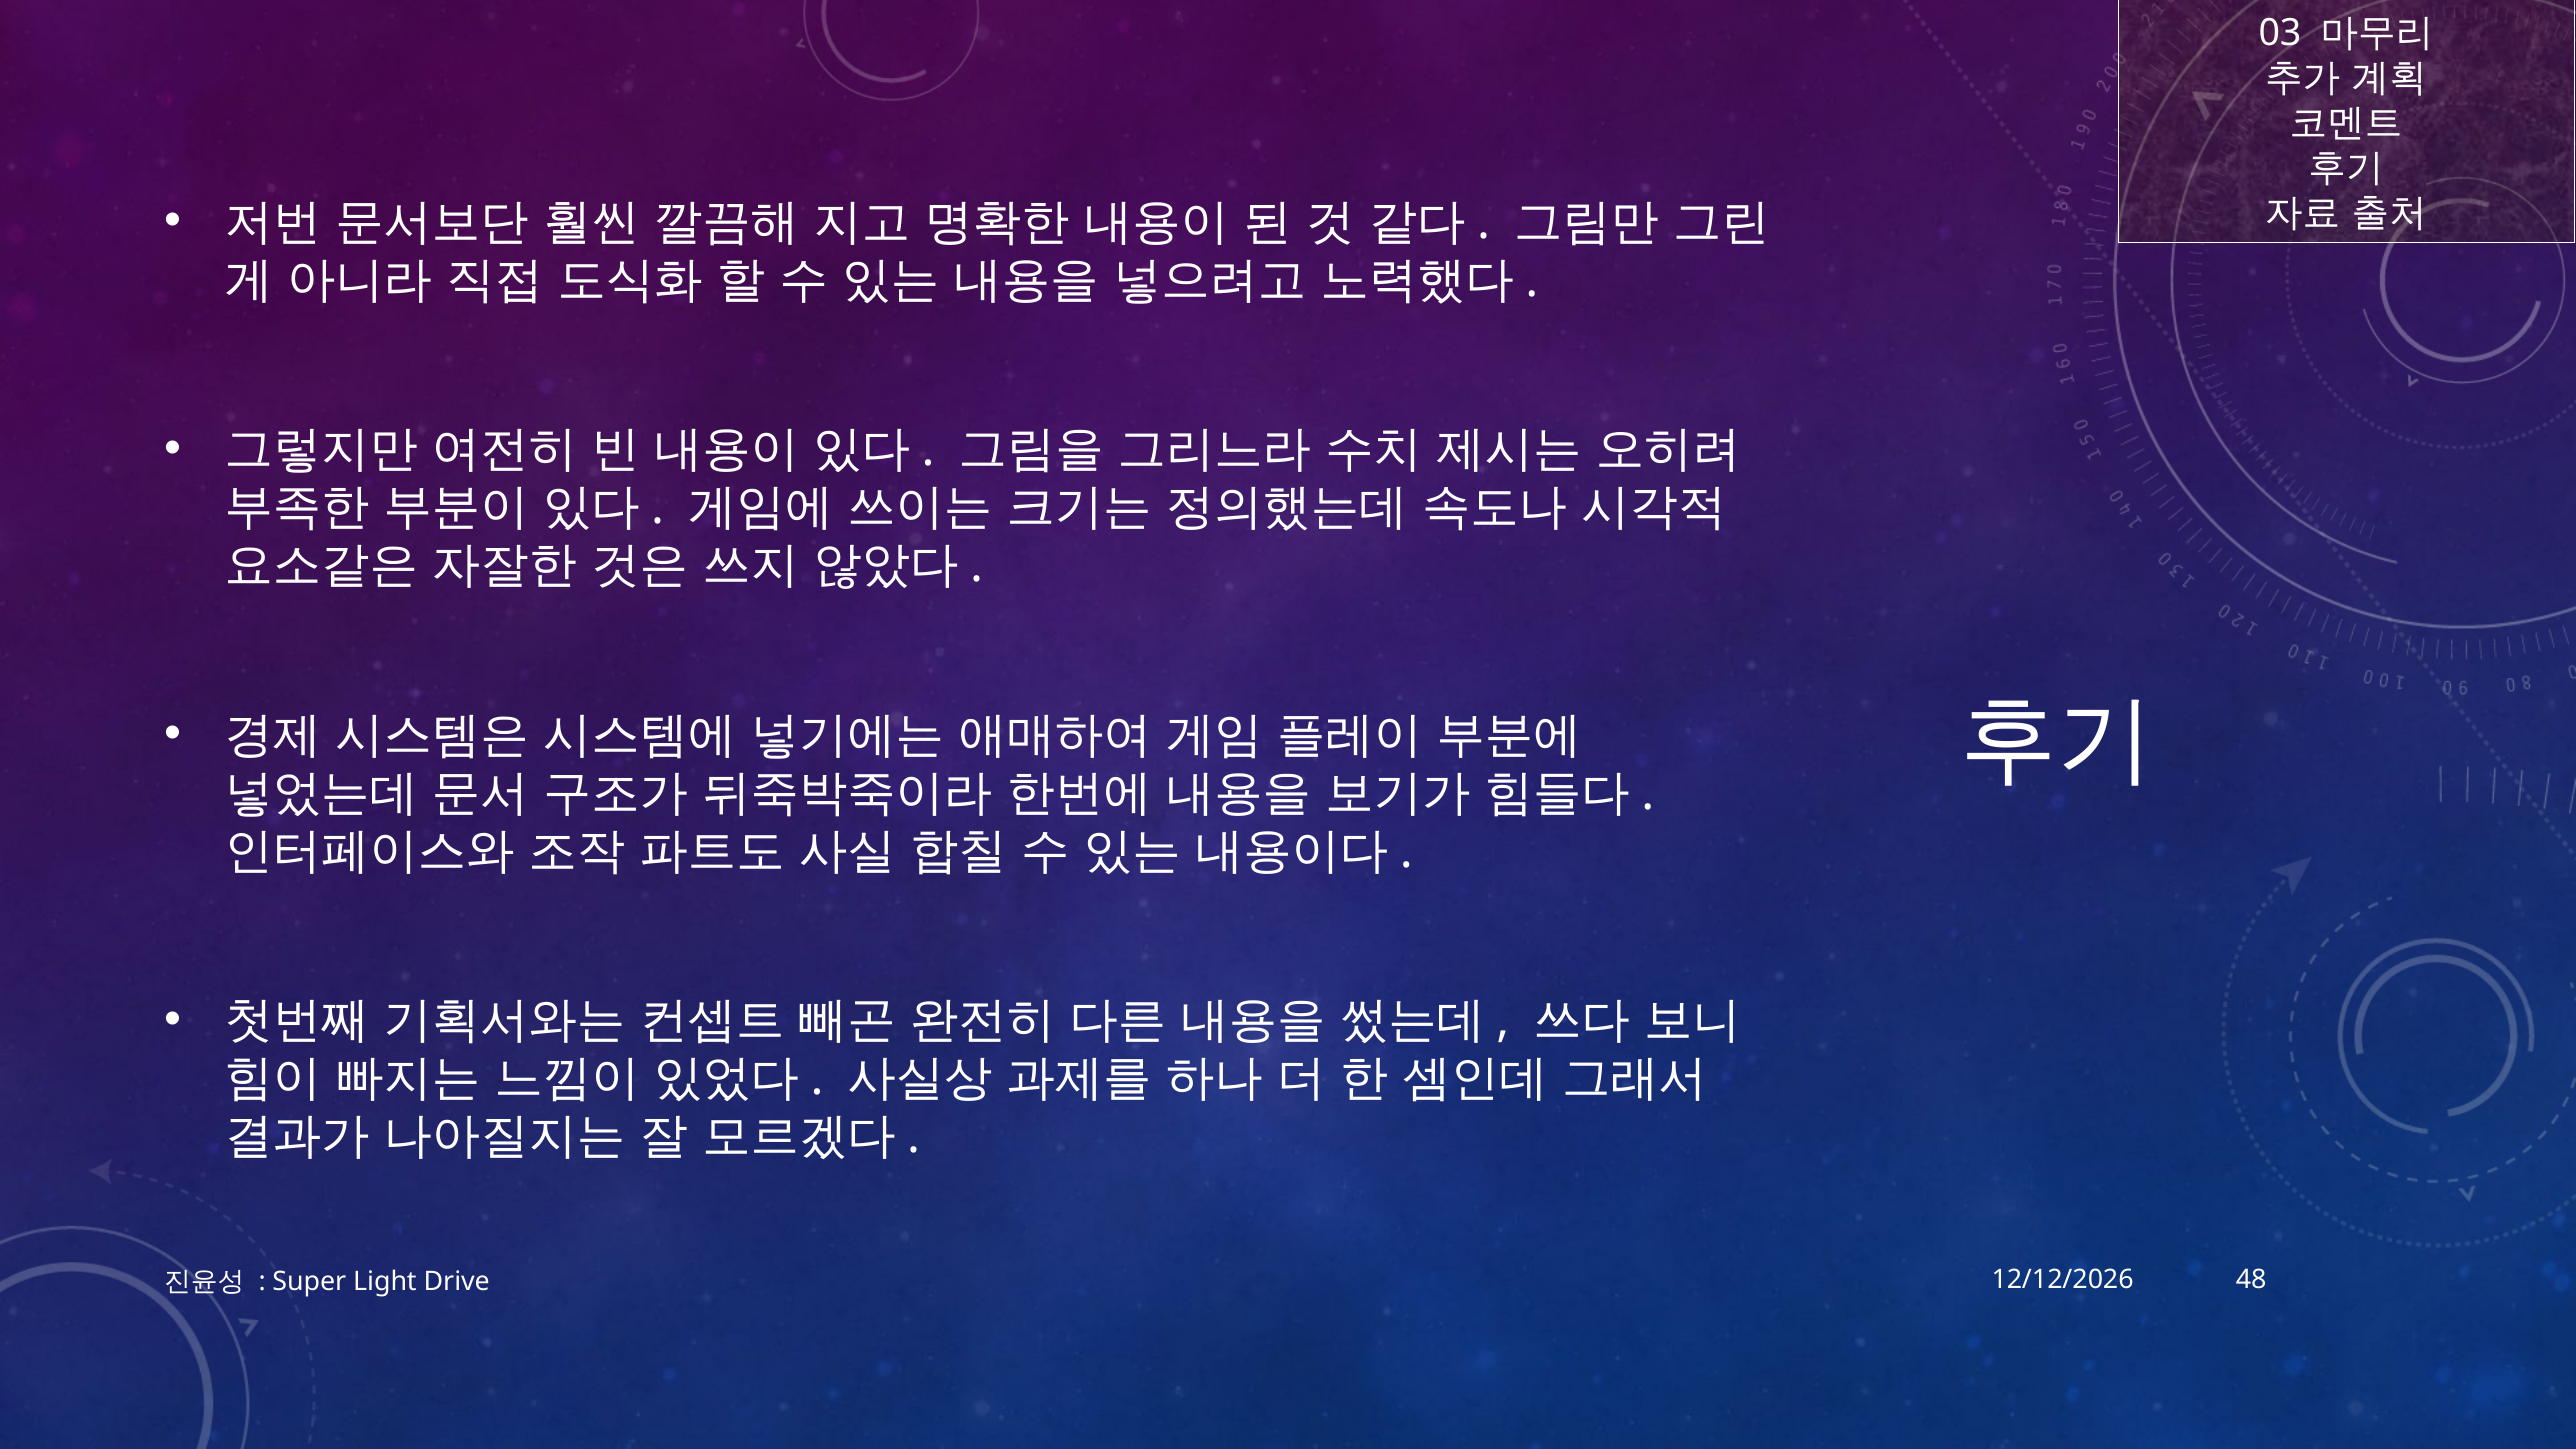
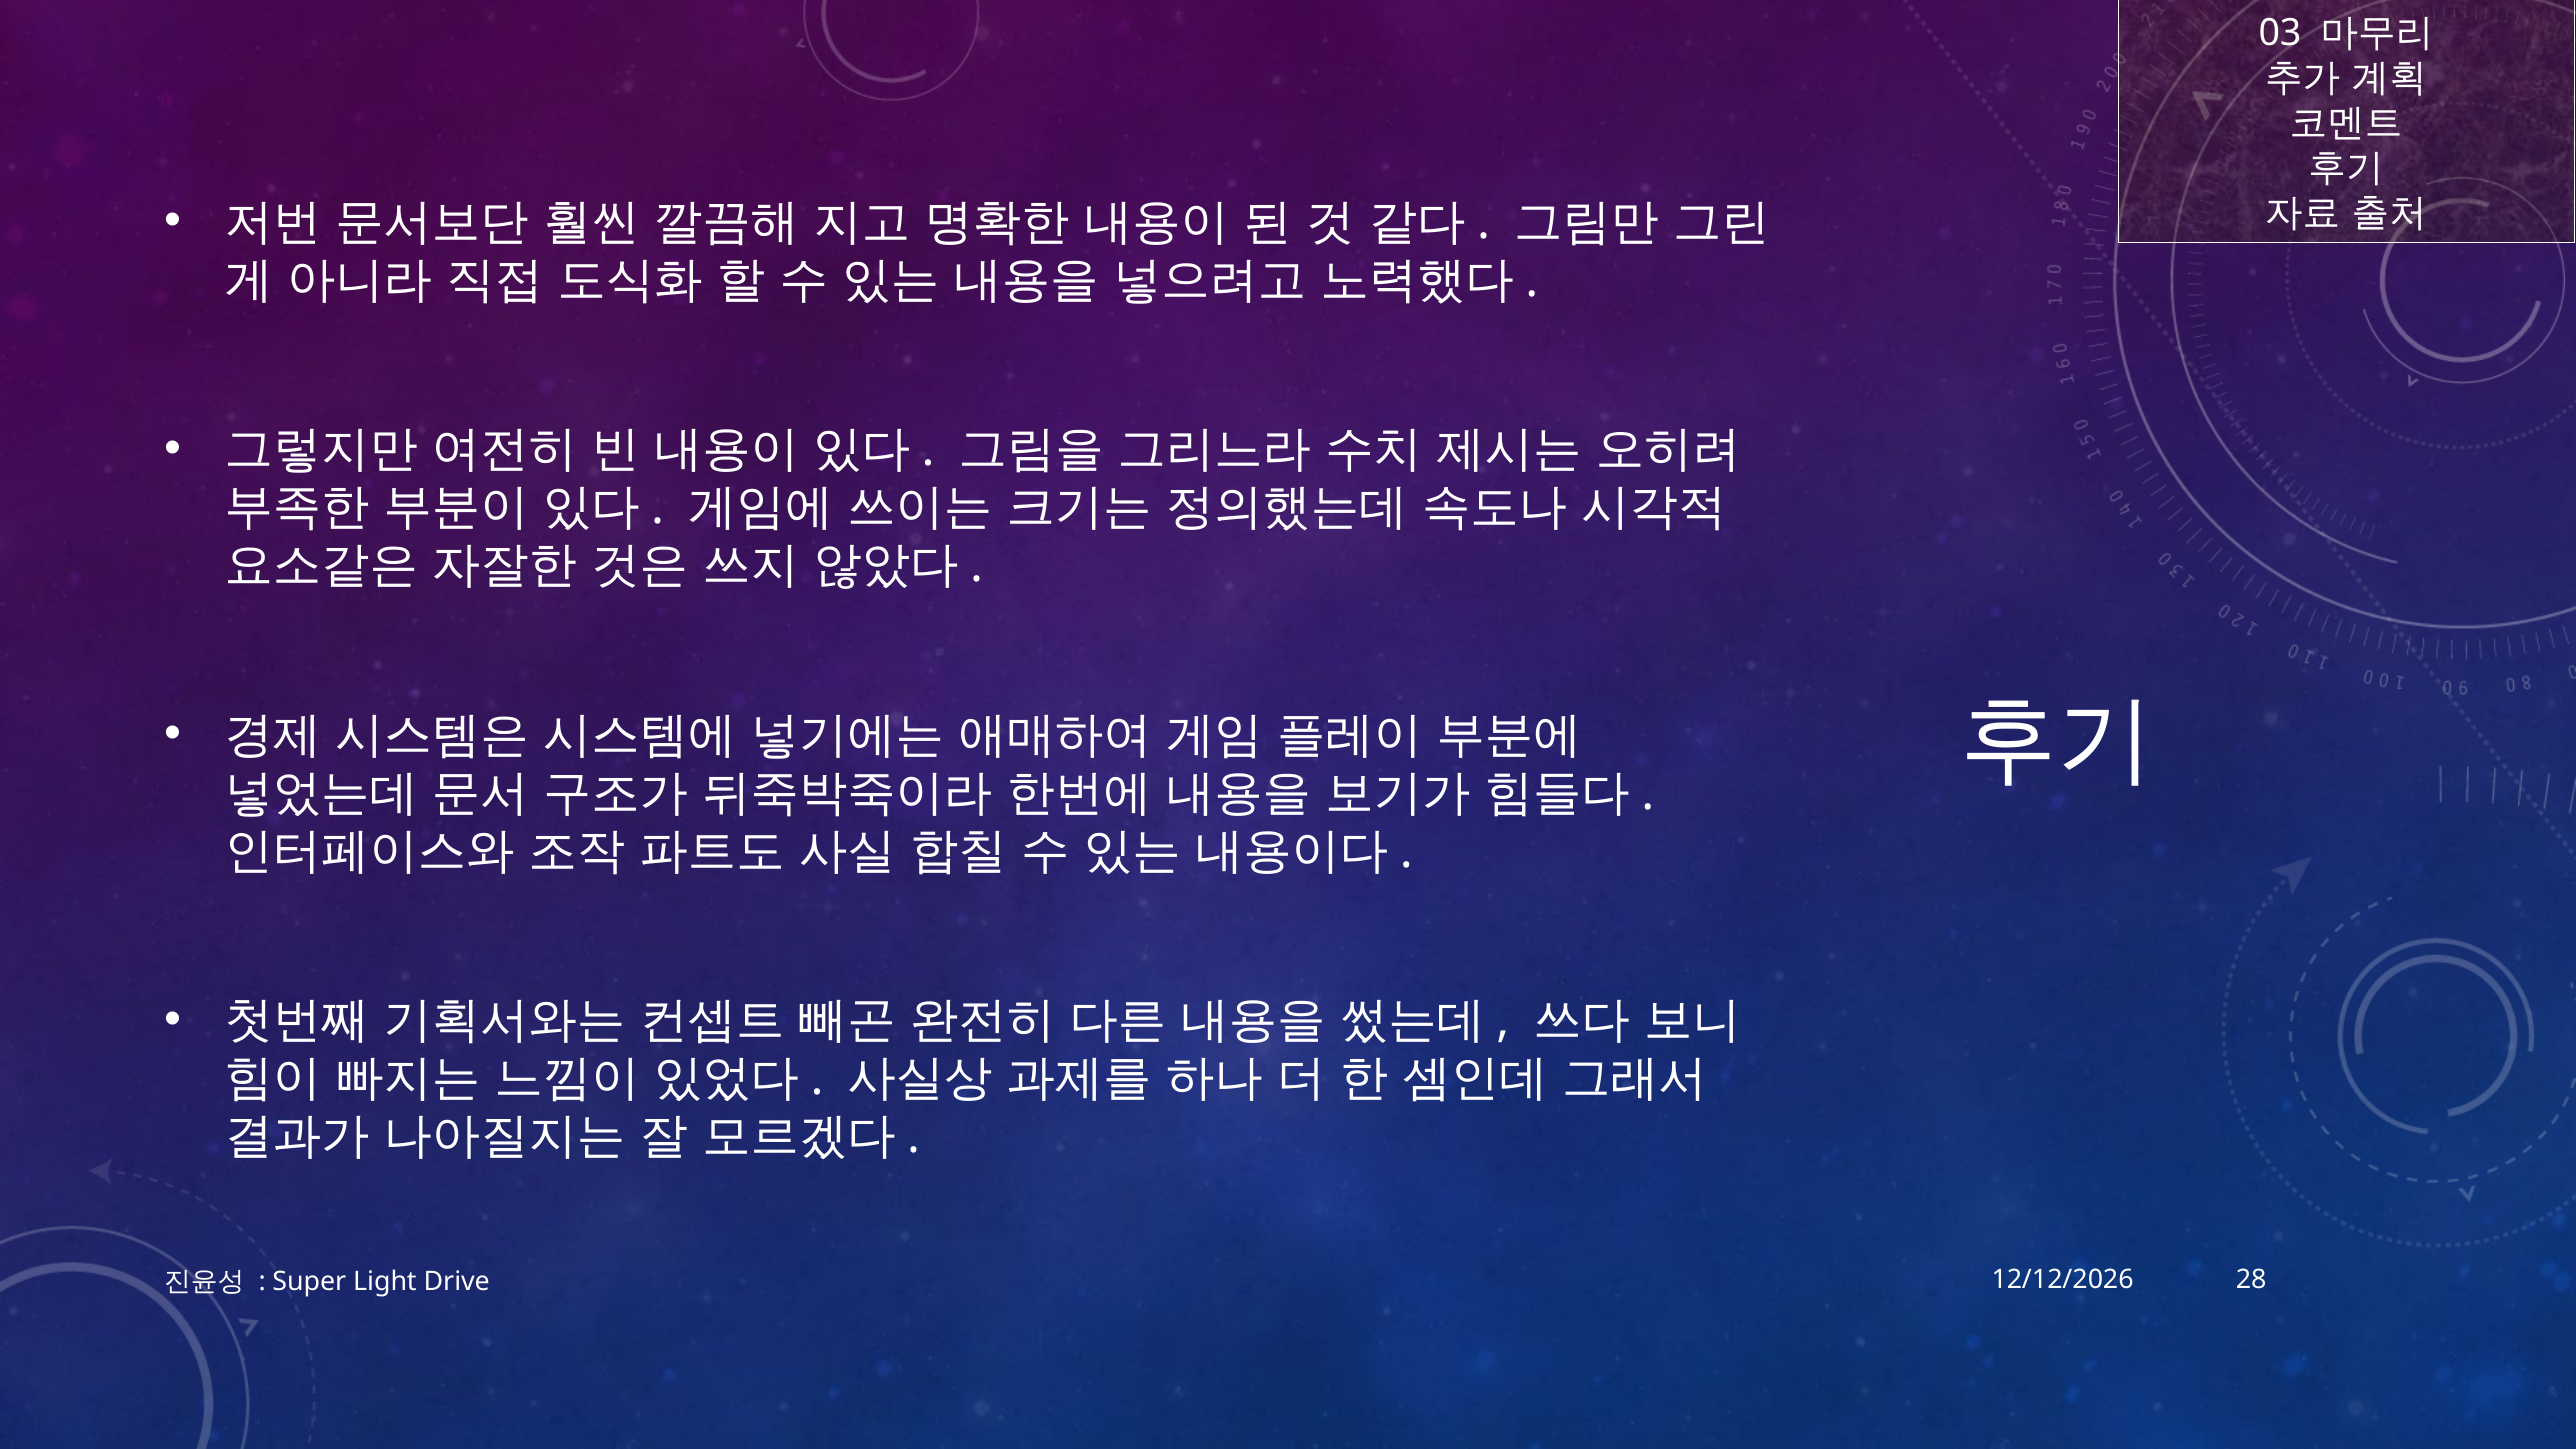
48: 48 -> 28
